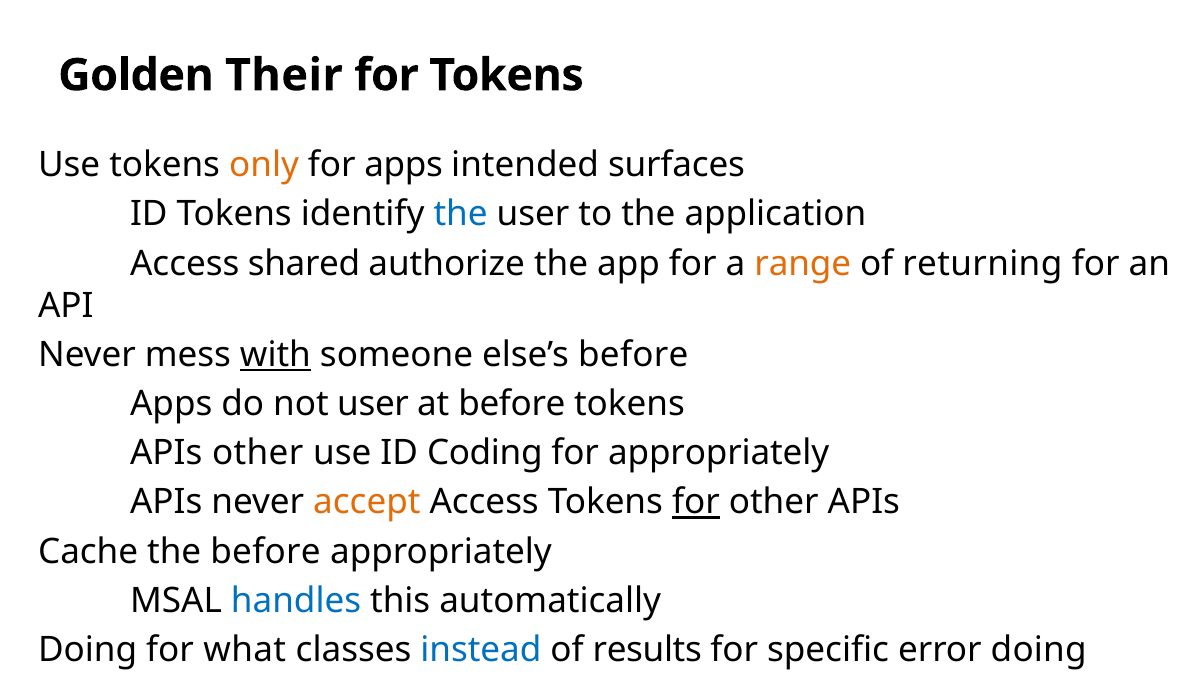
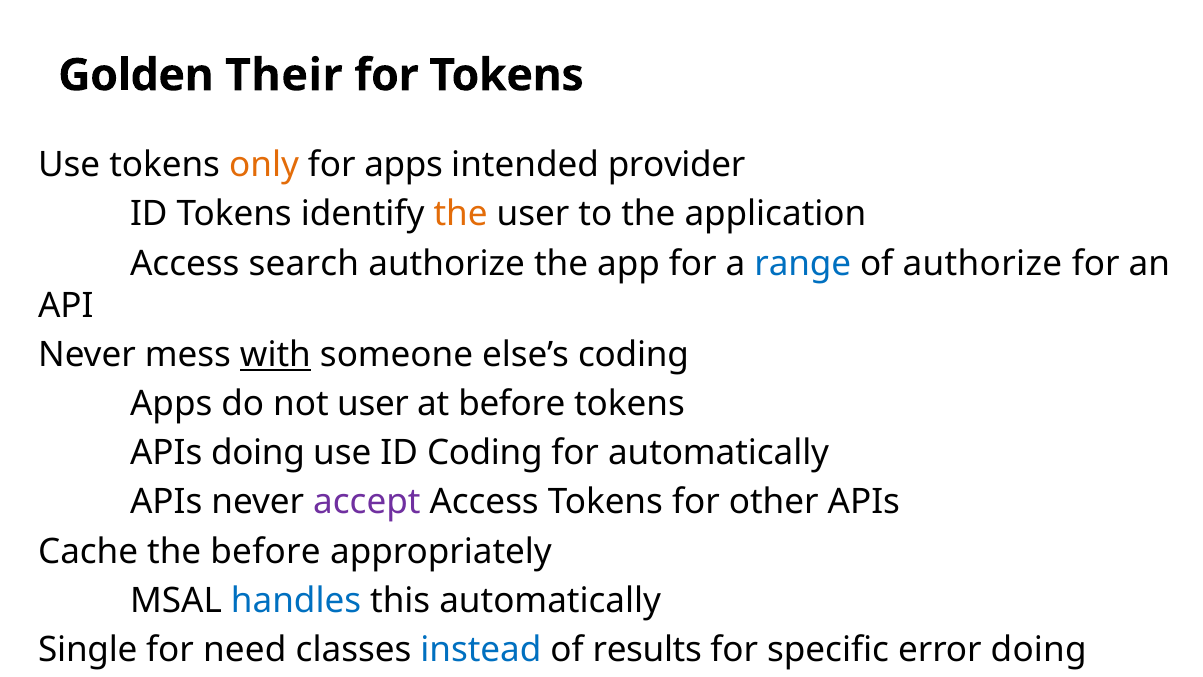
surfaces: surfaces -> provider
the at (461, 214) colour: blue -> orange
shared: shared -> search
range colour: orange -> blue
of returning: returning -> authorize
else’s before: before -> coding
APIs other: other -> doing
for appropriately: appropriately -> automatically
accept colour: orange -> purple
for at (696, 502) underline: present -> none
Doing at (88, 650): Doing -> Single
what: what -> need
